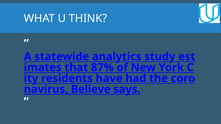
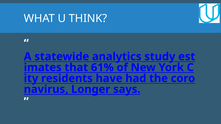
87%: 87% -> 61%
Believe: Believe -> Longer
